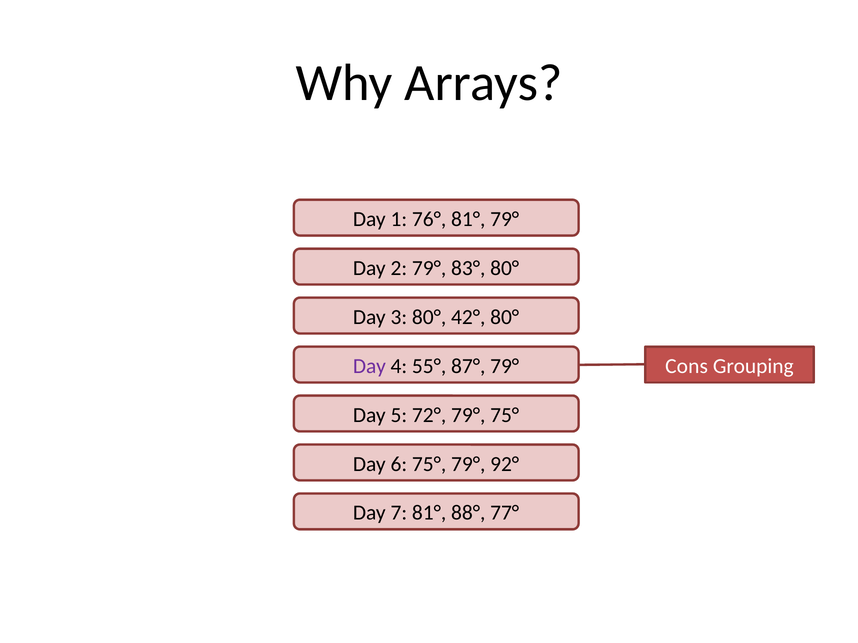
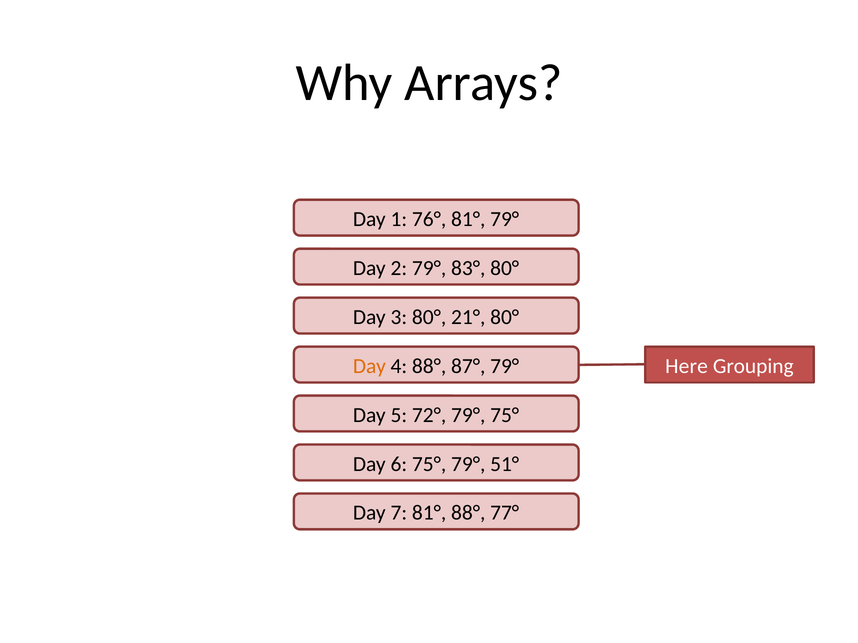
42°: 42° -> 21°
Day at (369, 366) colour: purple -> orange
4 55°: 55° -> 88°
Cons: Cons -> Here
92°: 92° -> 51°
